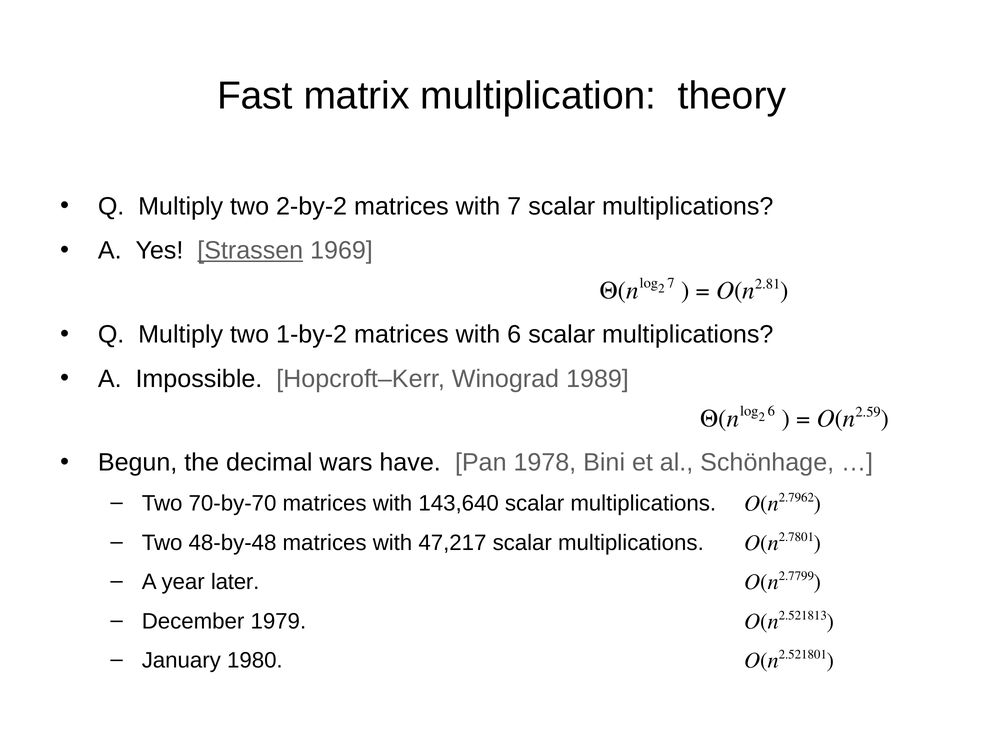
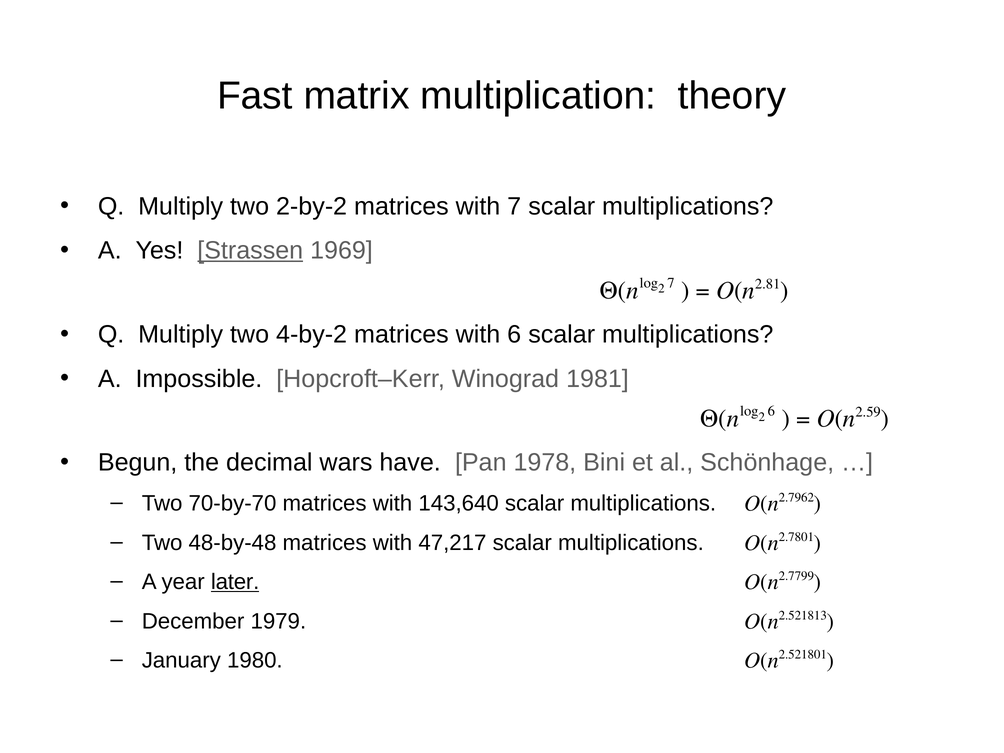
1-by-2: 1-by-2 -> 4-by-2
1989: 1989 -> 1981
later underline: none -> present
